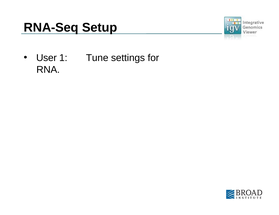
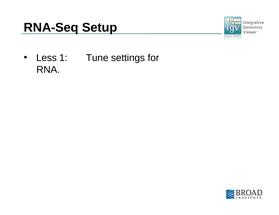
User: User -> Less
